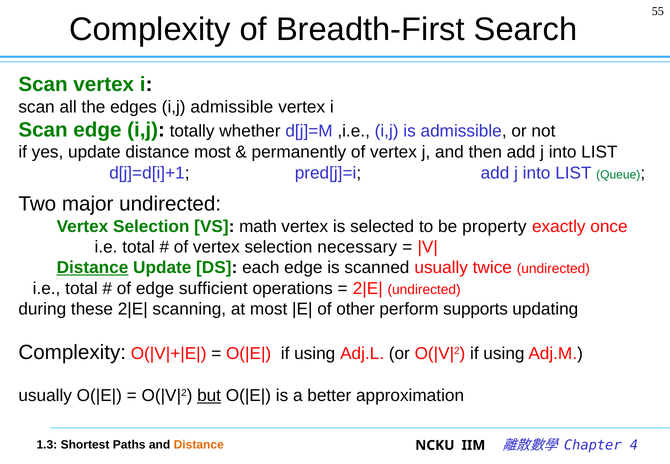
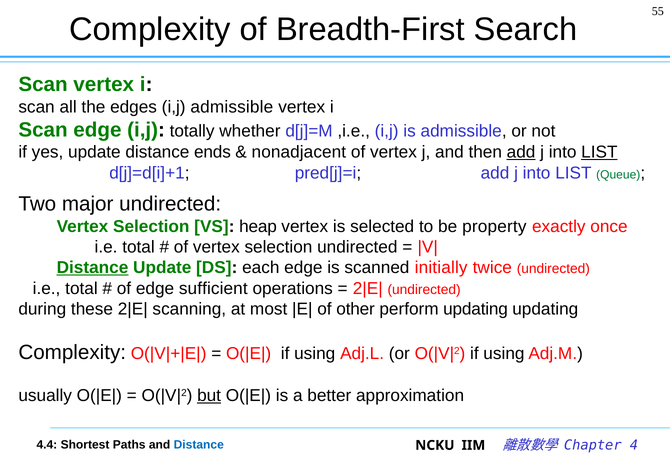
distance most: most -> ends
permanently: permanently -> nonadjacent
add at (521, 152) underline: none -> present
LIST at (599, 152) underline: none -> present
math: math -> heap
selection necessary: necessary -> undirected
scanned usually: usually -> initially
perform supports: supports -> updating
1.3: 1.3 -> 4.4
Distance at (199, 445) colour: orange -> blue
